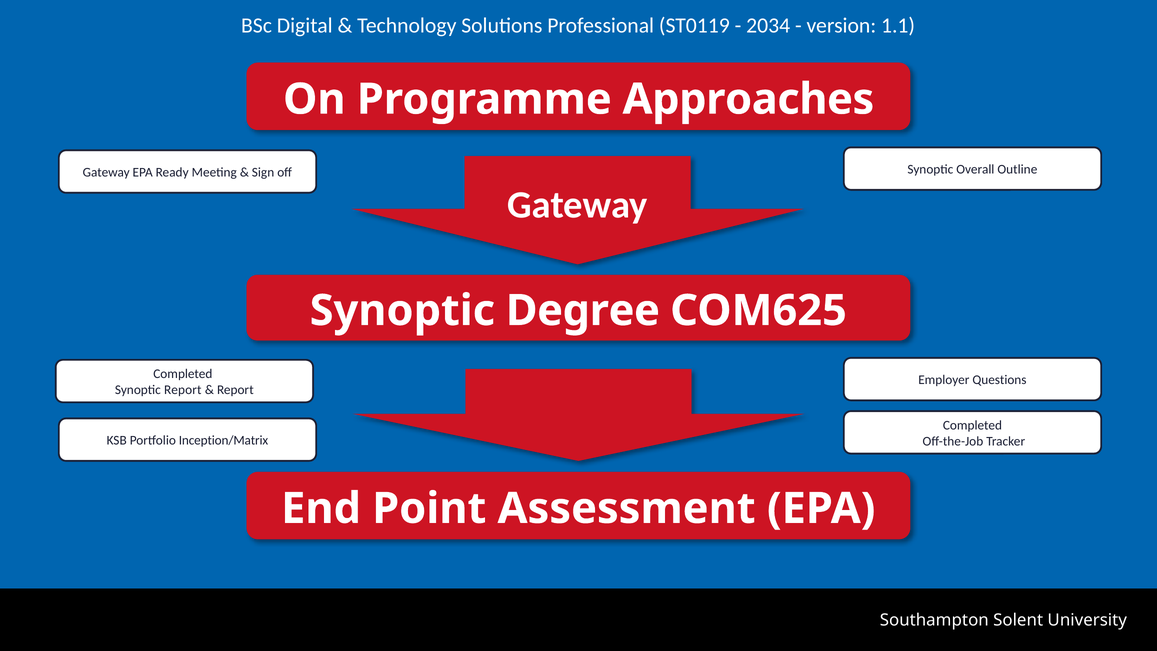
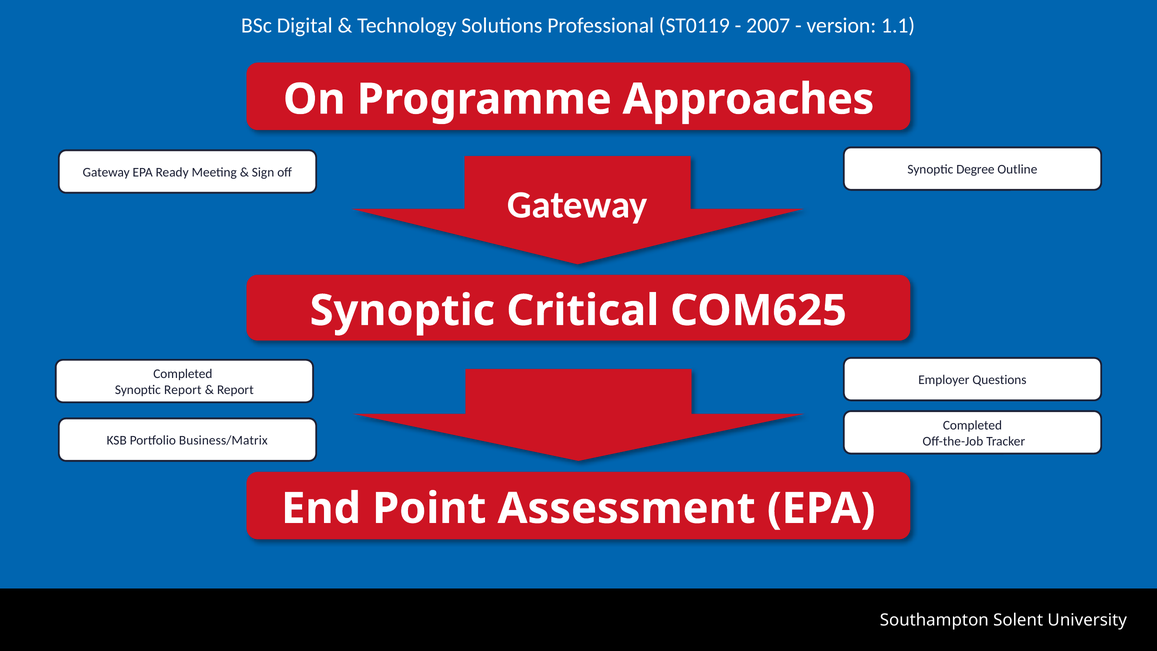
2034: 2034 -> 2007
Overall: Overall -> Degree
Degree: Degree -> Critical
Inception/Matrix: Inception/Matrix -> Business/Matrix
